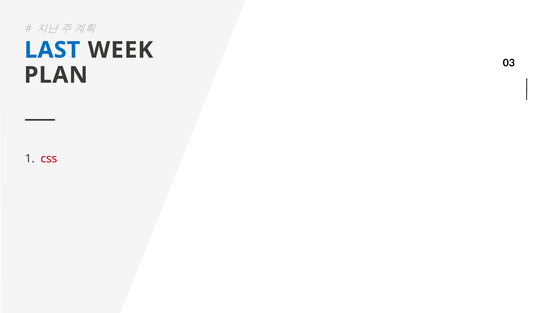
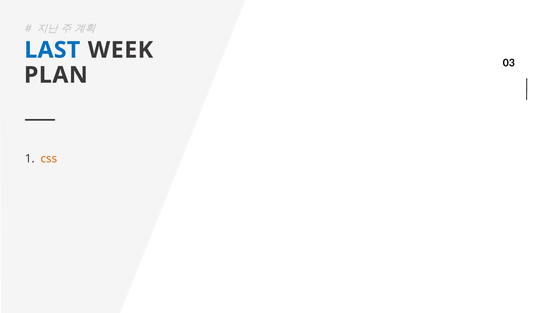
css colour: red -> orange
